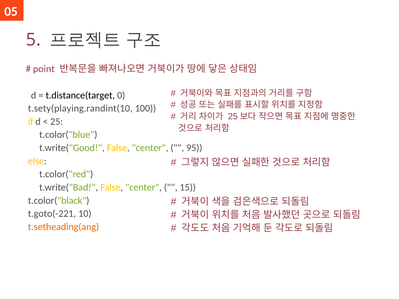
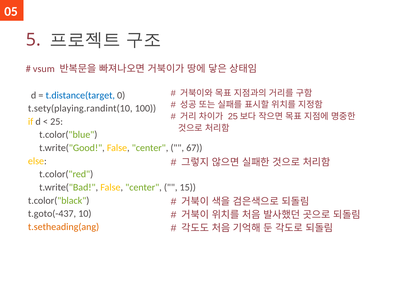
point: point -> vsum
t.distance(target colour: black -> blue
95: 95 -> 67
t.goto(-221: t.goto(-221 -> t.goto(-437
